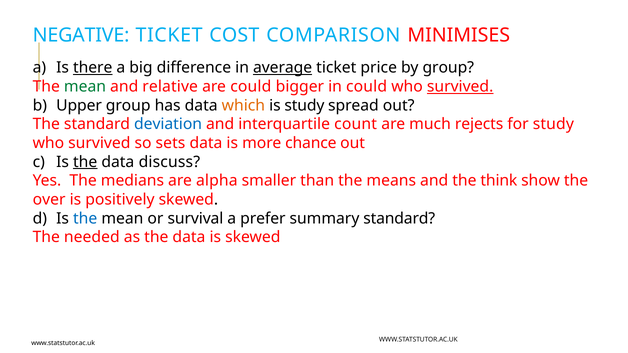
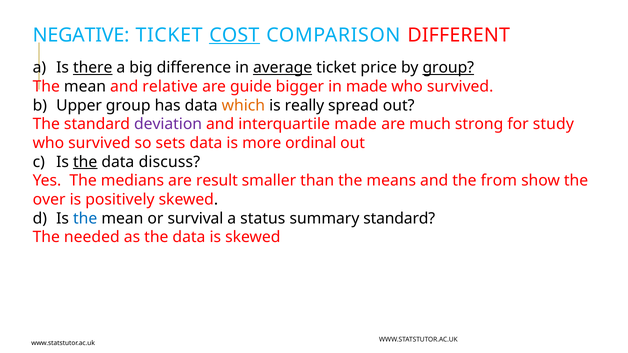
COST underline: none -> present
MINIMISES: MINIMISES -> DIFFERENT
group at (448, 68) underline: none -> present
mean at (85, 87) colour: green -> black
are could: could -> guide
in could: could -> made
survived at (460, 87) underline: present -> none
is study: study -> really
deviation colour: blue -> purple
interquartile count: count -> made
rejects: rejects -> strong
chance: chance -> ordinal
alpha: alpha -> result
think: think -> from
prefer: prefer -> status
